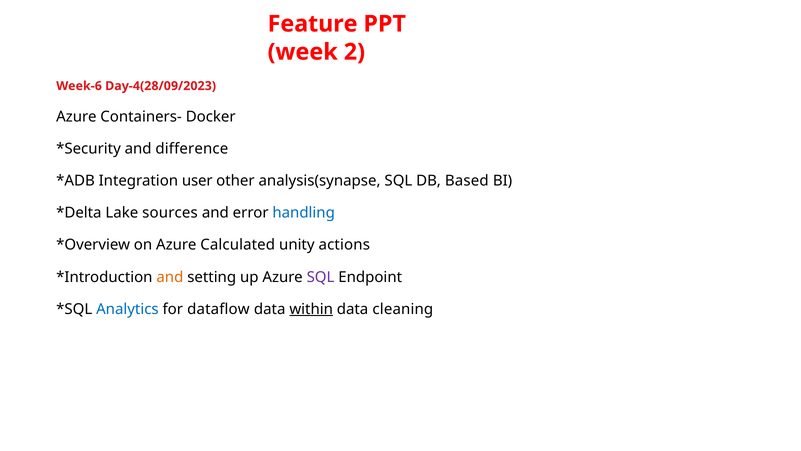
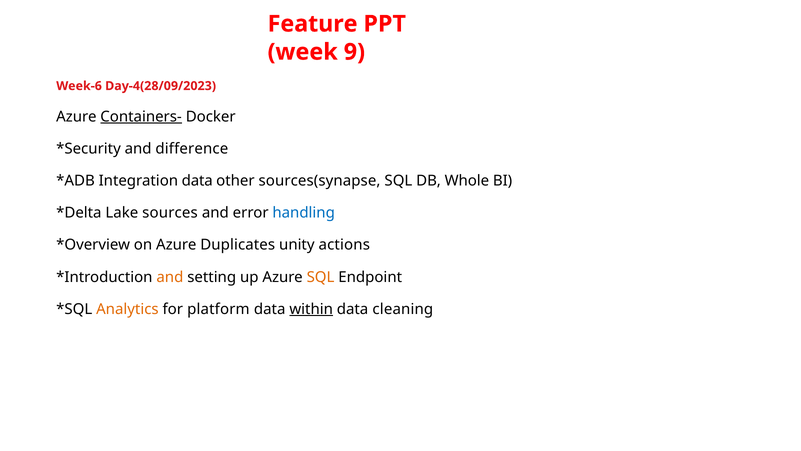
2: 2 -> 9
Containers- underline: none -> present
Integration user: user -> data
analysis(synapse: analysis(synapse -> sources(synapse
Based: Based -> Whole
Calculated: Calculated -> Duplicates
SQL at (321, 277) colour: purple -> orange
Analytics colour: blue -> orange
dataflow: dataflow -> platform
